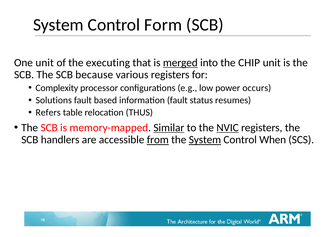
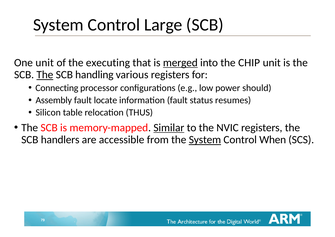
Form: Form -> Large
The at (45, 75) underline: none -> present
because: because -> handling
Complexity: Complexity -> Connecting
occurs: occurs -> should
Solutions: Solutions -> Assembly
based: based -> locate
Refers: Refers -> Silicon
NVIC underline: present -> none
from underline: present -> none
